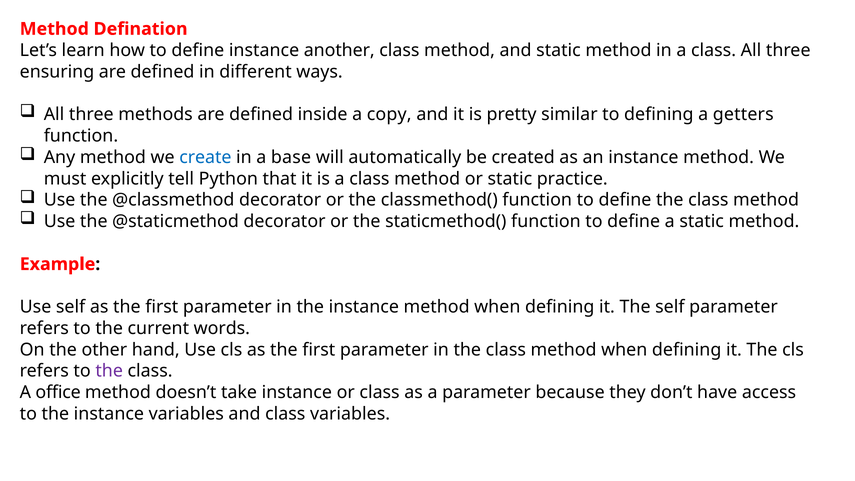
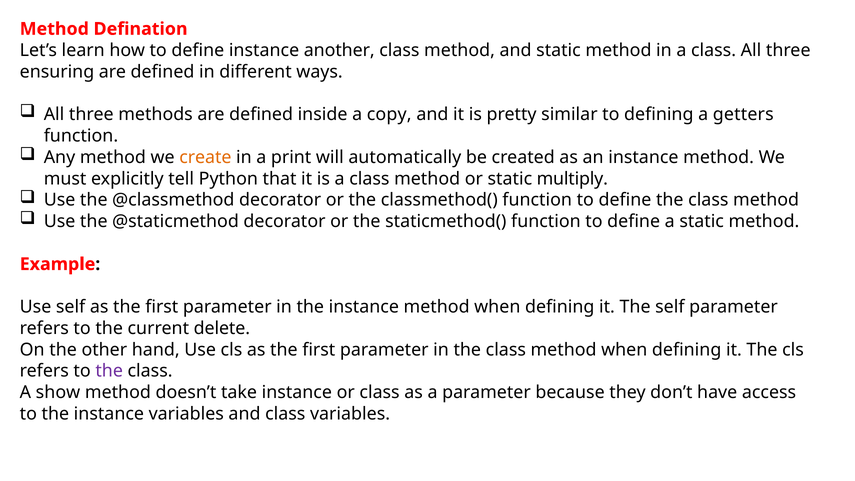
create colour: blue -> orange
base: base -> print
practice: practice -> multiply
words: words -> delete
office: office -> show
